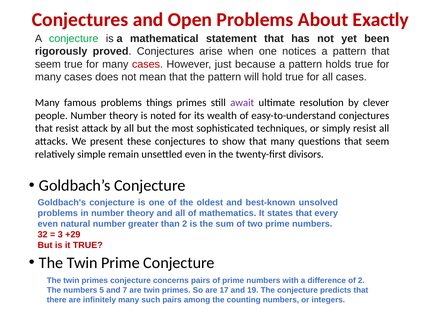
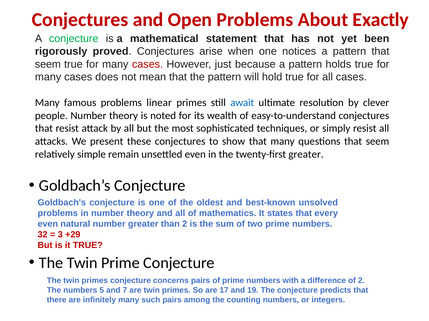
things: things -> linear
await colour: purple -> blue
twenty-first divisors: divisors -> greater
